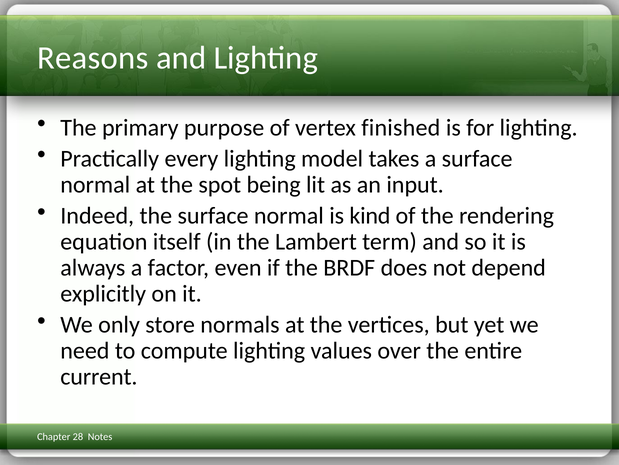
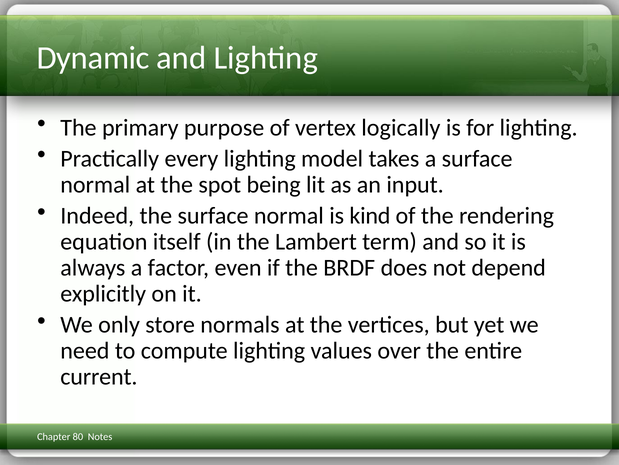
Reasons: Reasons -> Dynamic
finished: finished -> logically
28: 28 -> 80
